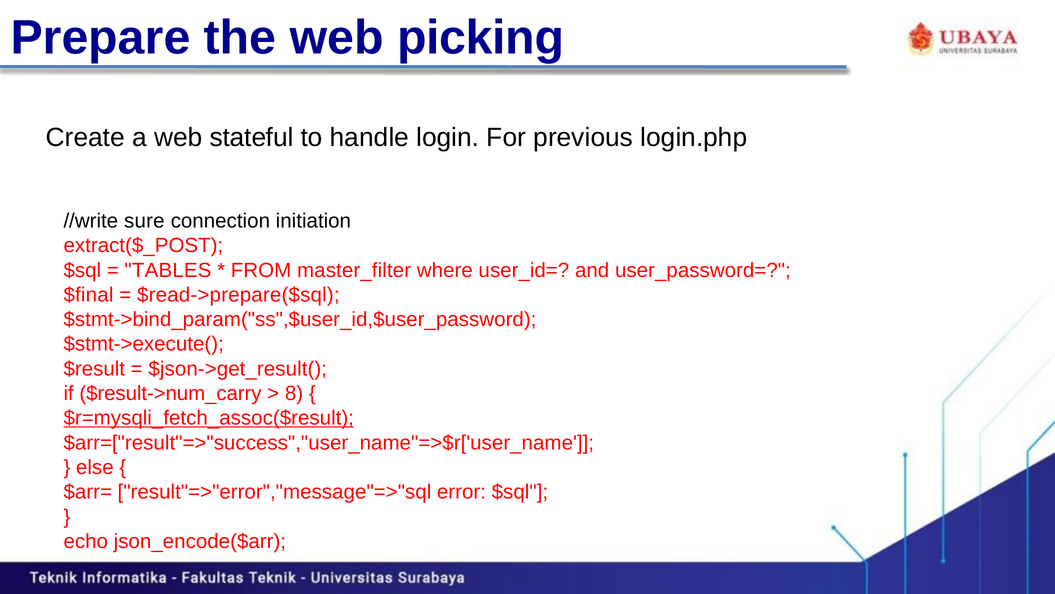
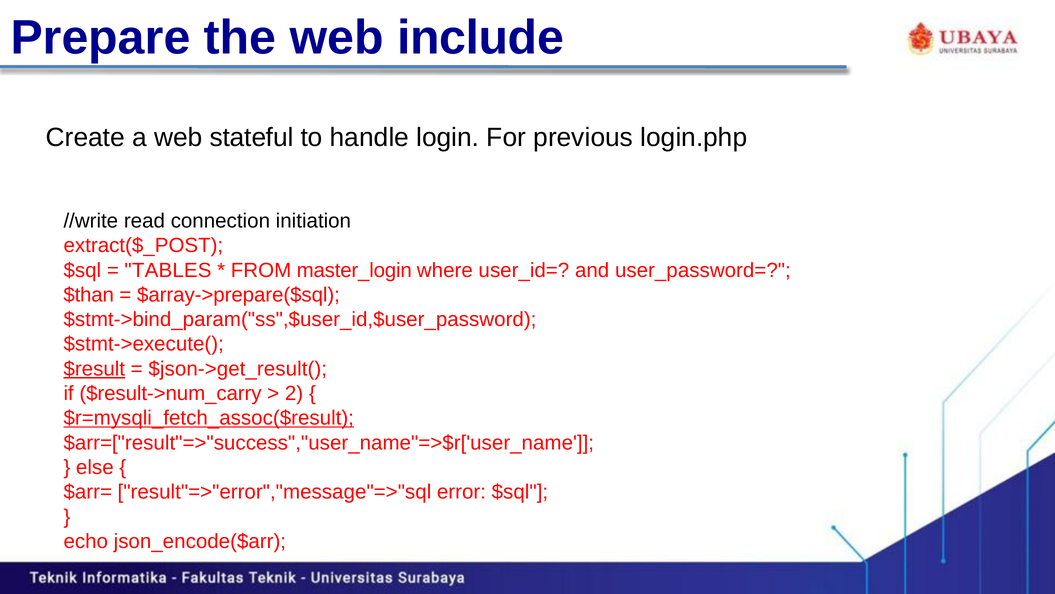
picking: picking -> include
sure: sure -> read
master_filter: master_filter -> master_login
$final: $final -> $than
$read->prepare($sql: $read->prepare($sql -> $array->prepare($sql
$result underline: none -> present
8: 8 -> 2
